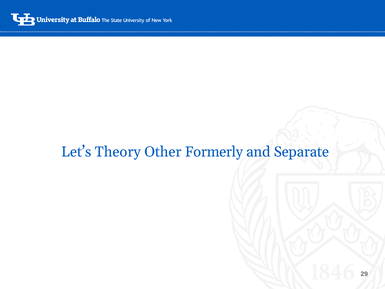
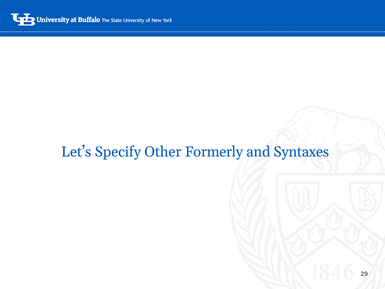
Theory: Theory -> Specify
Separate: Separate -> Syntaxes
